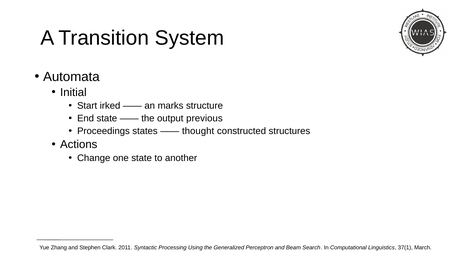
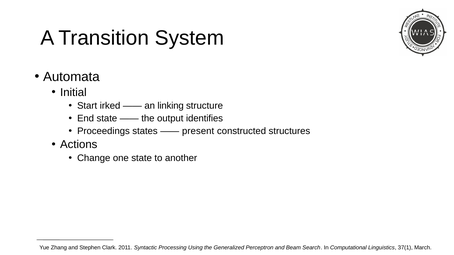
marks: marks -> linking
previous: previous -> identifies
thought: thought -> present
